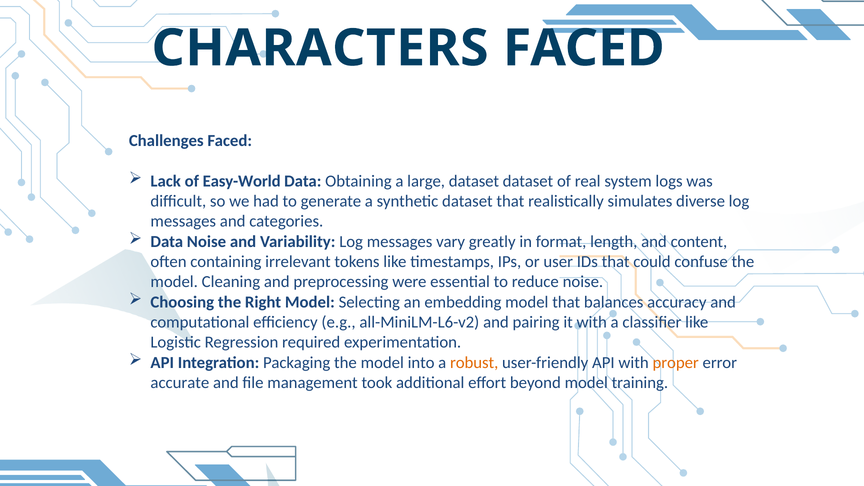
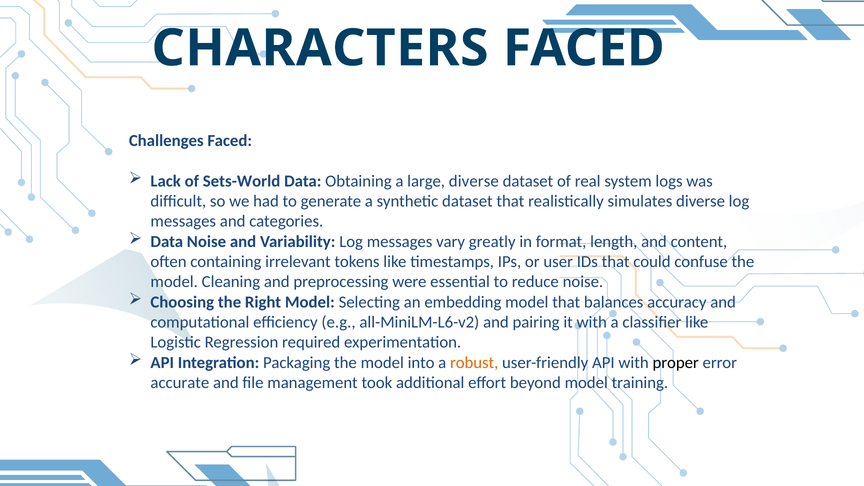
Easy-World: Easy-World -> Sets-World
large dataset: dataset -> diverse
proper colour: orange -> black
